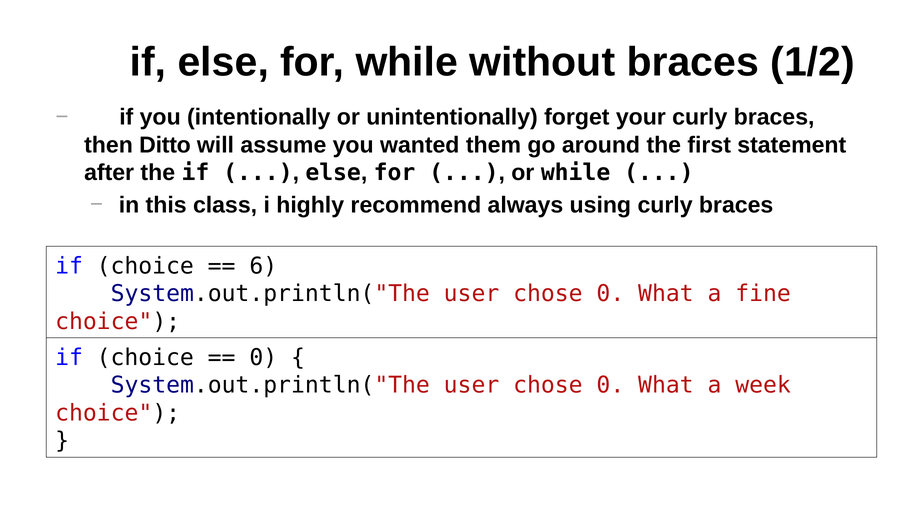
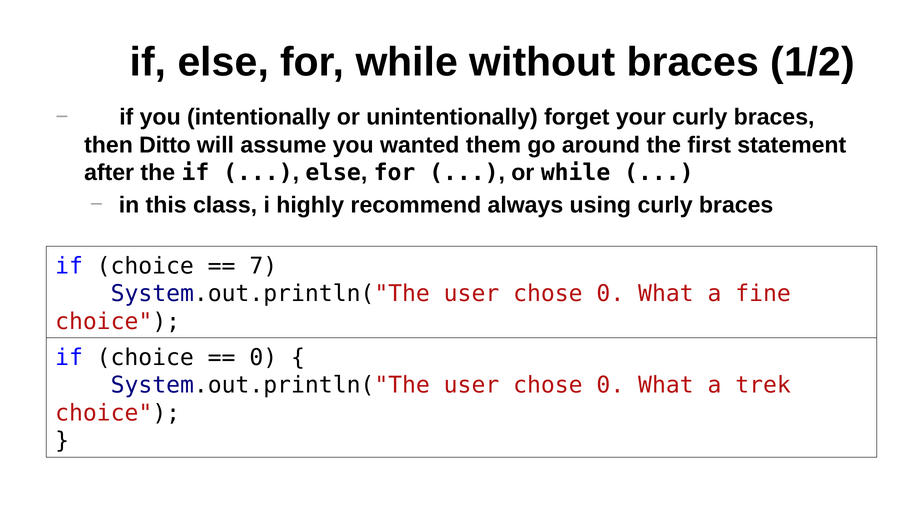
6: 6 -> 7
week: week -> trek
